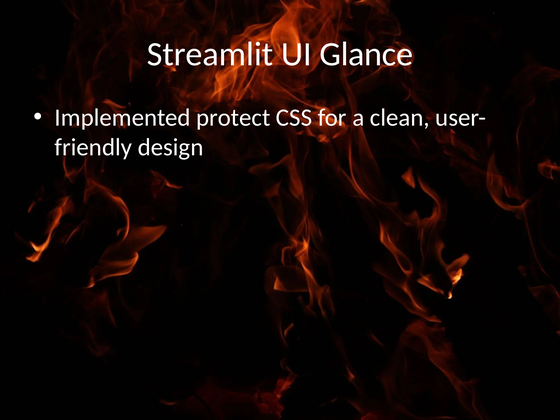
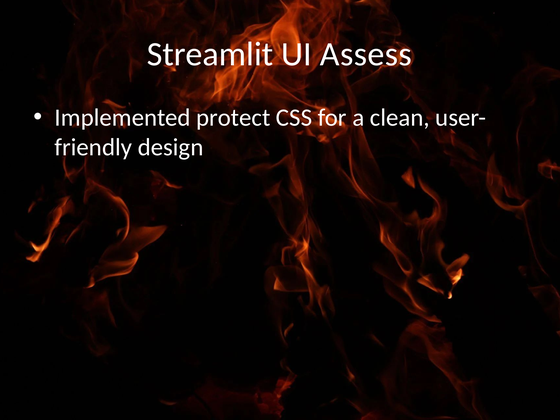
Glance: Glance -> Assess
